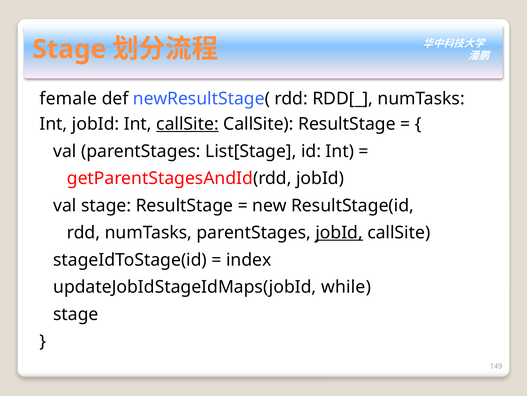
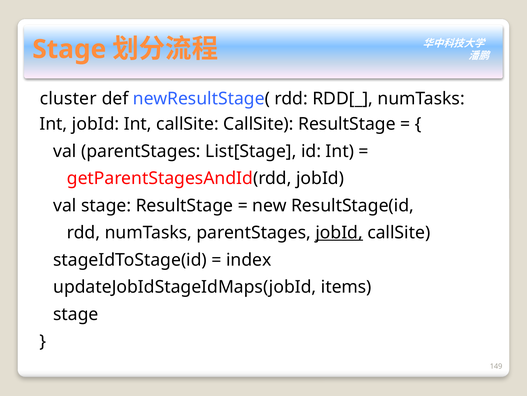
female: female -> cluster
callSite at (187, 124) underline: present -> none
while: while -> items
